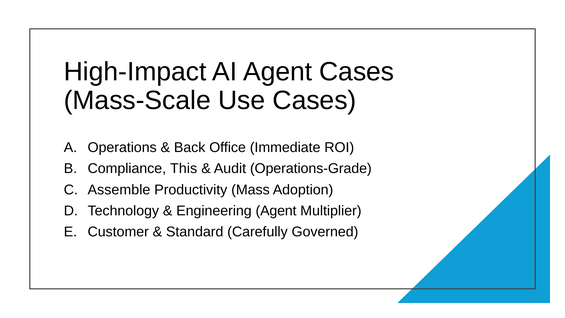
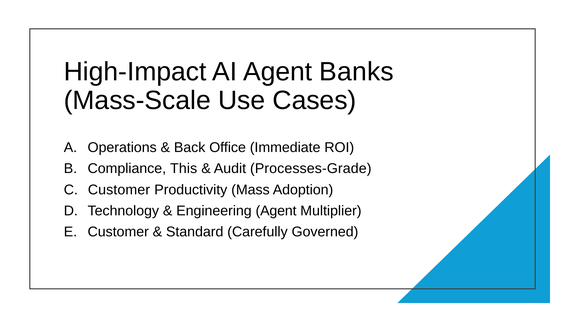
Agent Cases: Cases -> Banks
Operations-Grade: Operations-Grade -> Processes-Grade
Assemble at (119, 190): Assemble -> Customer
